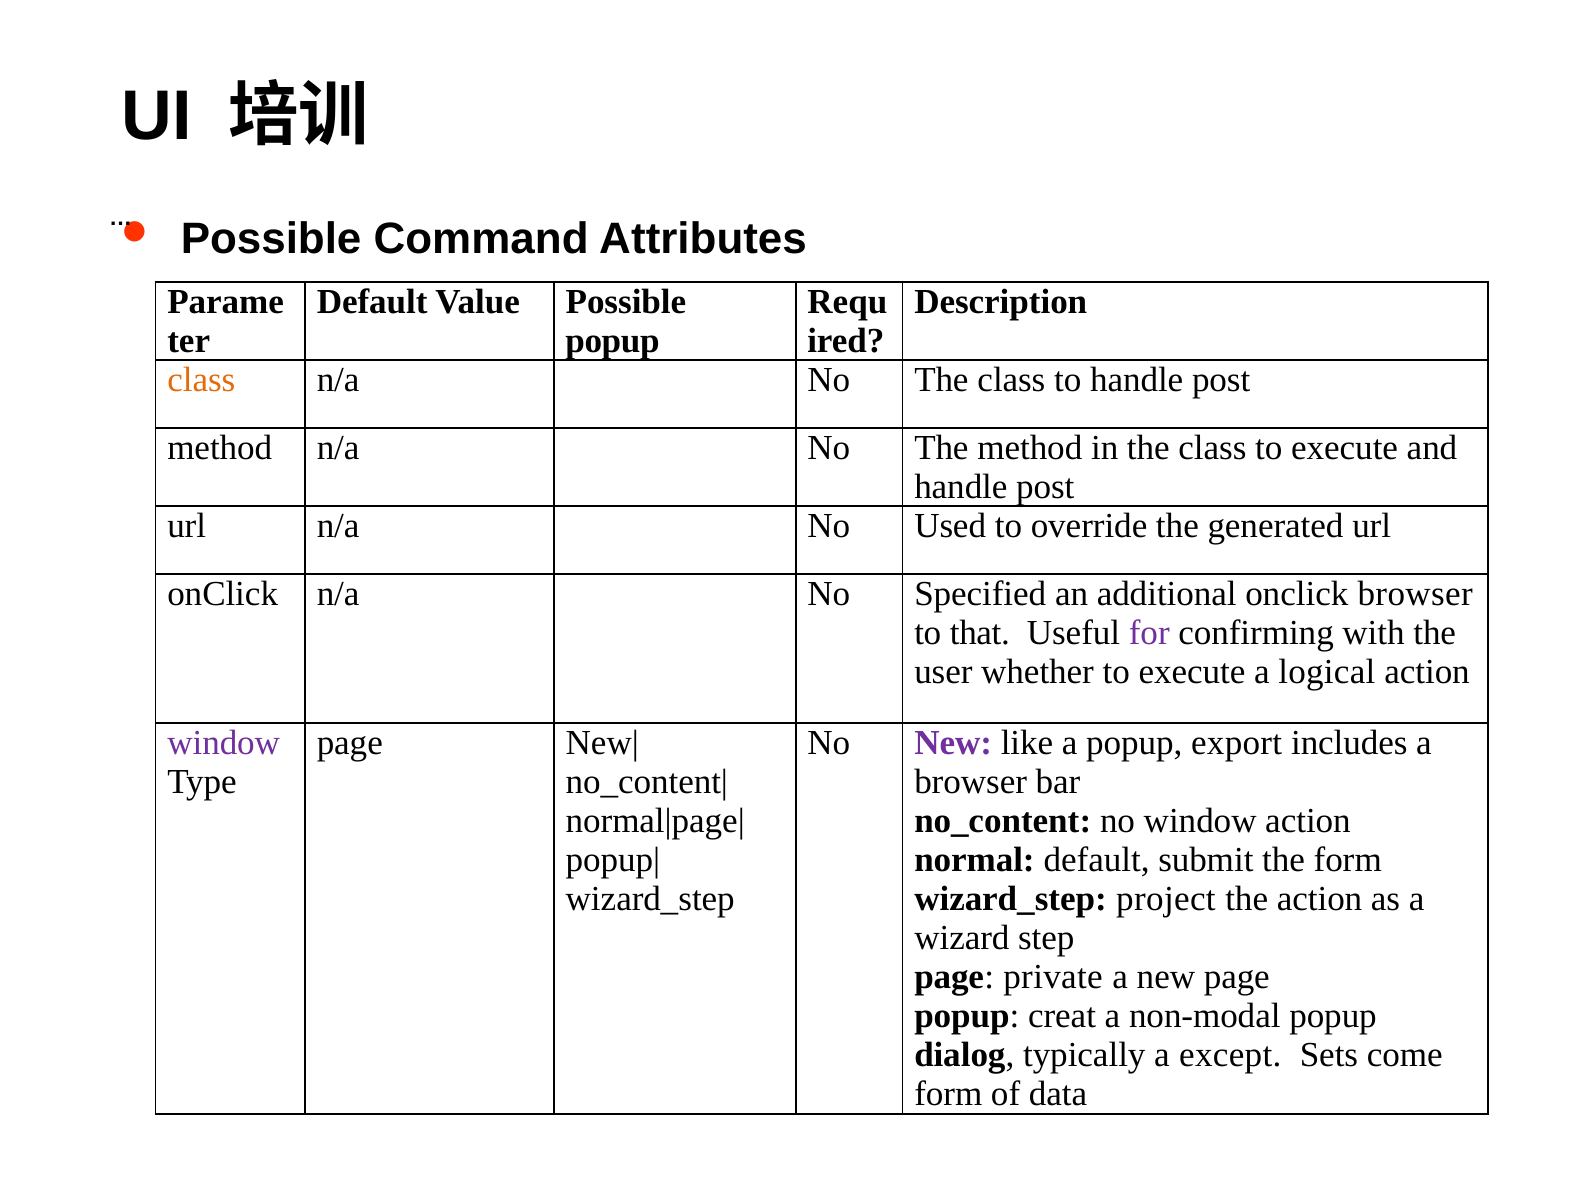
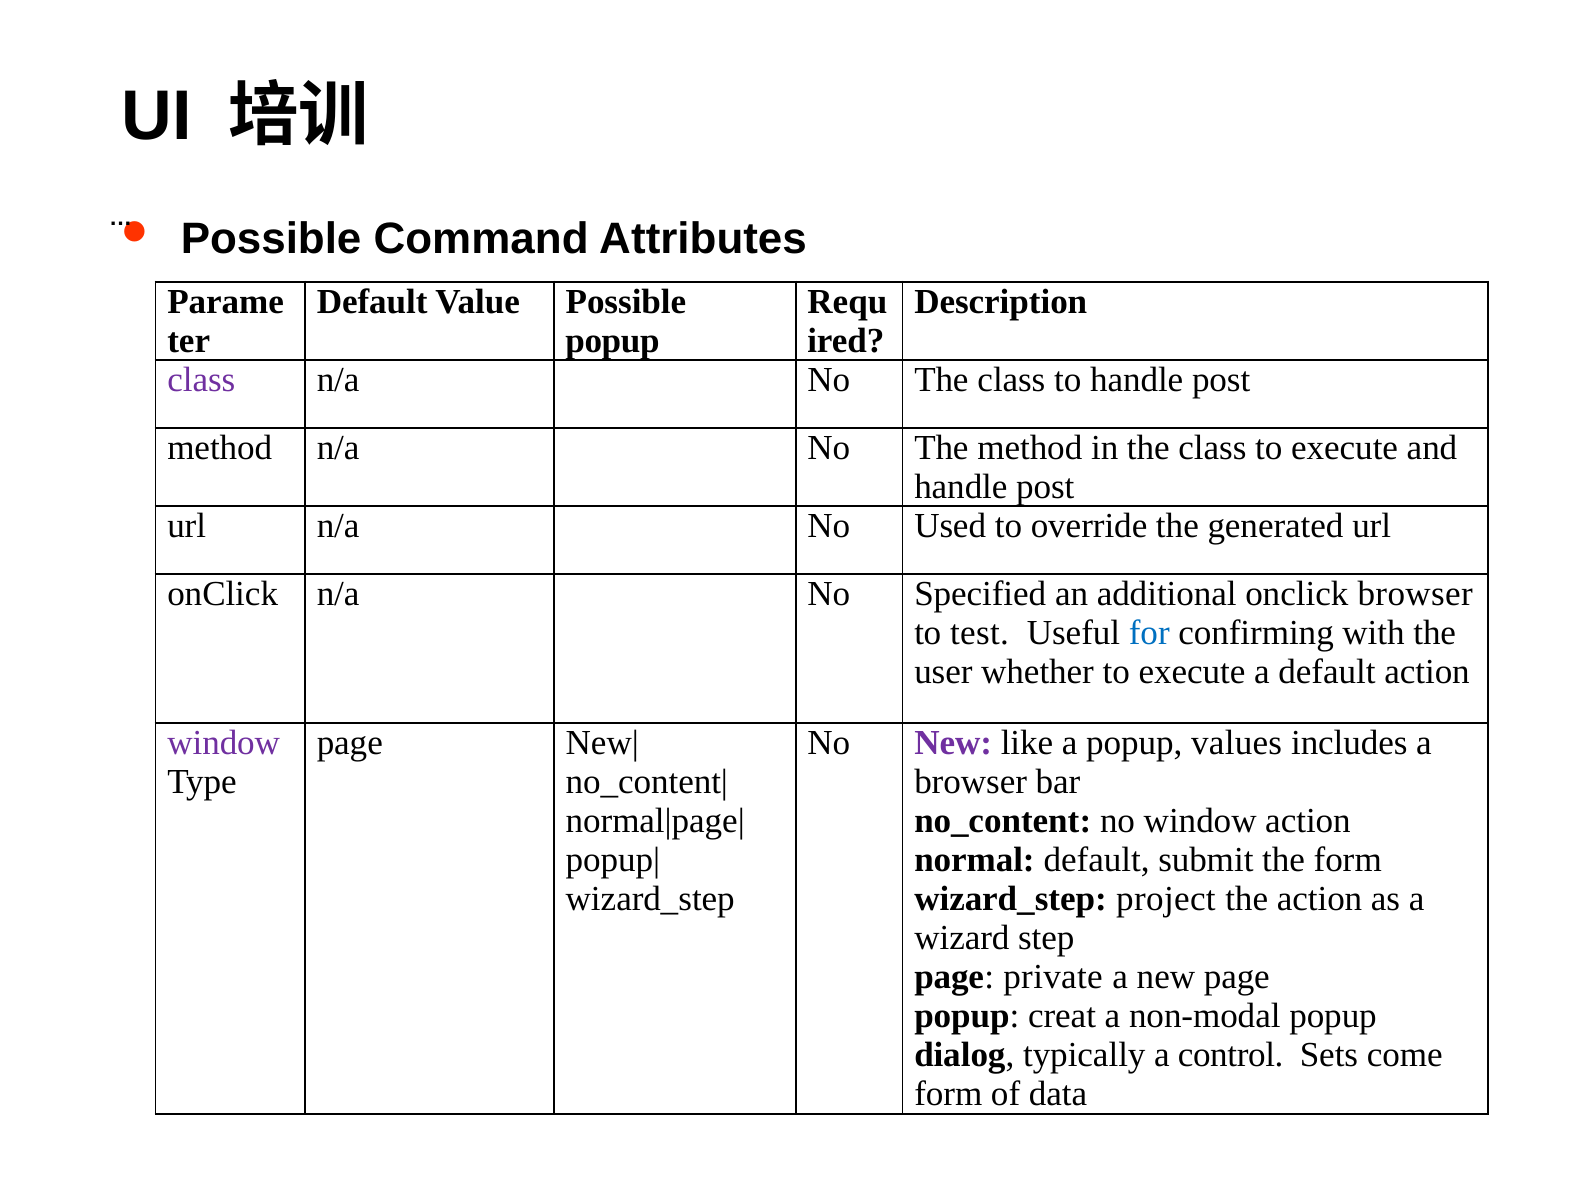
class at (201, 379) colour: orange -> purple
that: that -> test
for colour: purple -> blue
a logical: logical -> default
export: export -> values
except: except -> control
